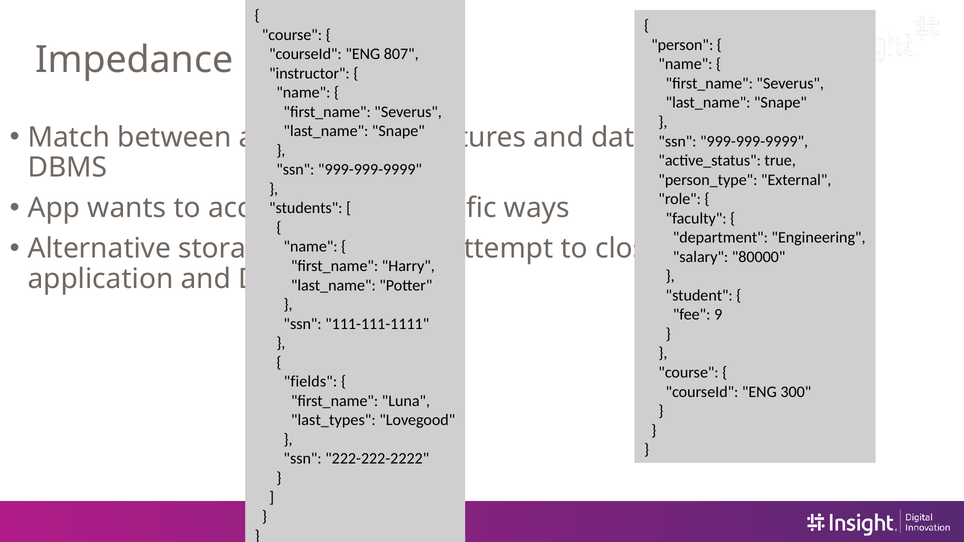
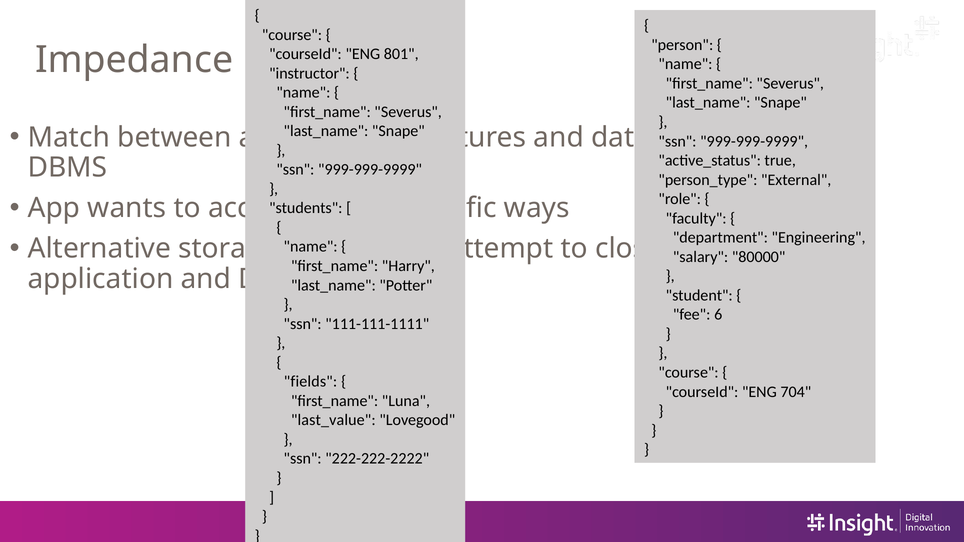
807: 807 -> 801
9: 9 -> 6
300: 300 -> 704
last_types: last_types -> last_value
